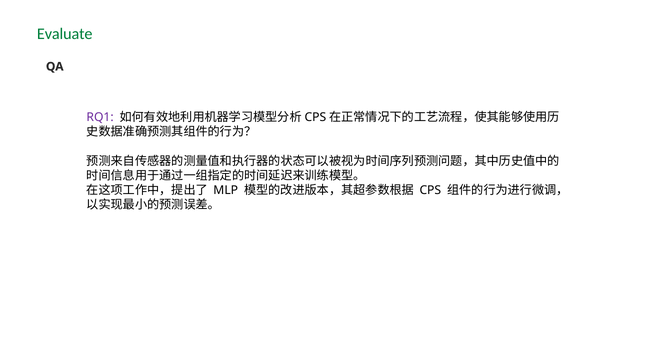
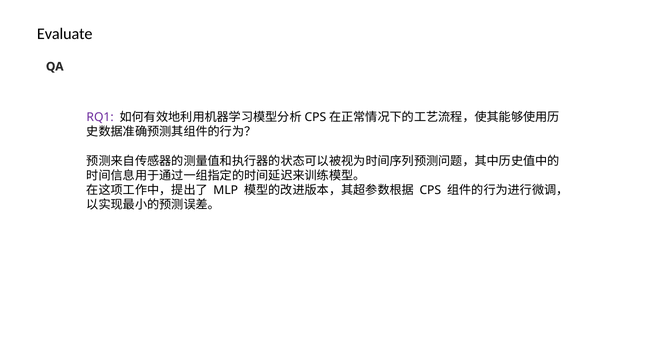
Evaluate colour: green -> black
